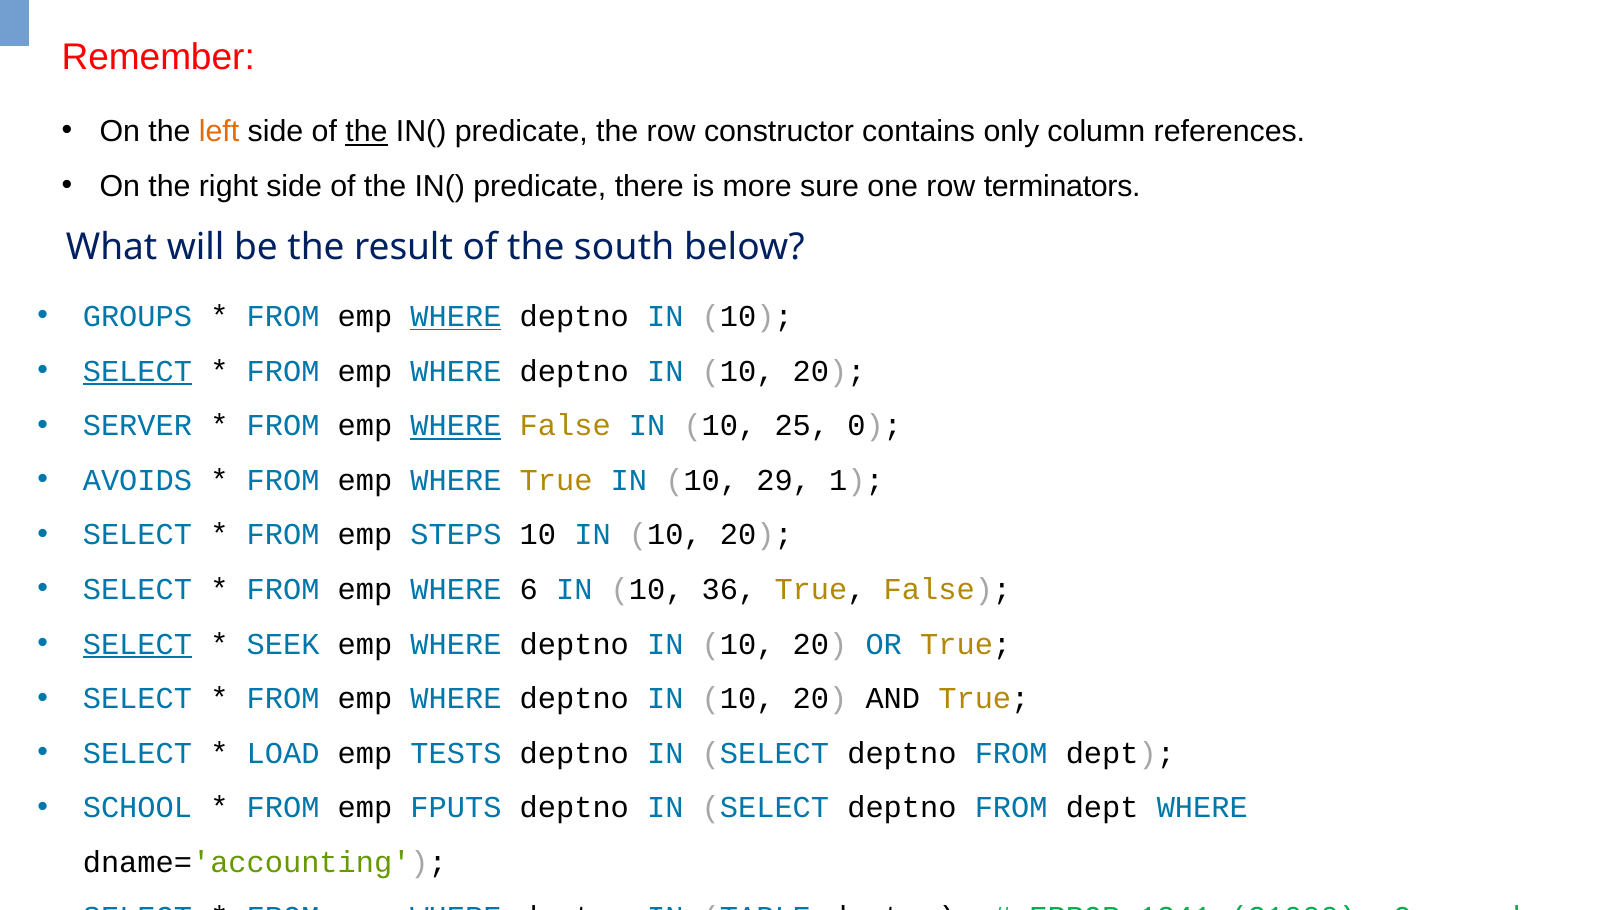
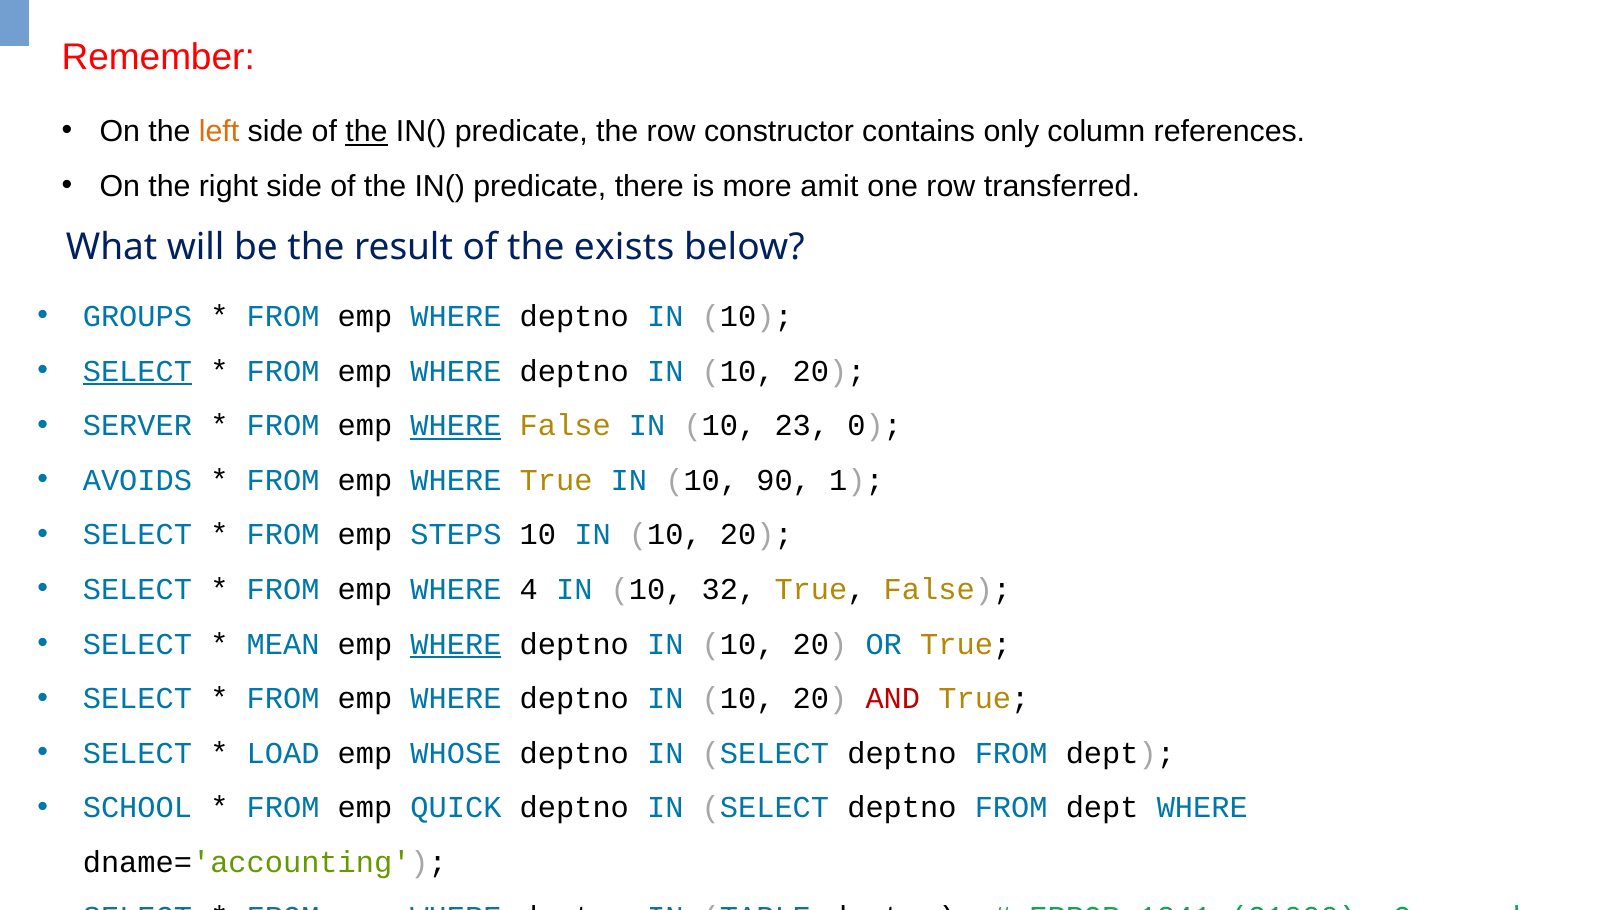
sure: sure -> amit
terminators: terminators -> transferred
south: south -> exists
WHERE at (456, 316) underline: present -> none
25: 25 -> 23
29: 29 -> 90
6: 6 -> 4
36: 36 -> 32
SELECT at (137, 644) underline: present -> none
SEEK: SEEK -> MEAN
WHERE at (456, 644) underline: none -> present
AND colour: black -> red
TESTS: TESTS -> WHOSE
FPUTS: FPUTS -> QUICK
